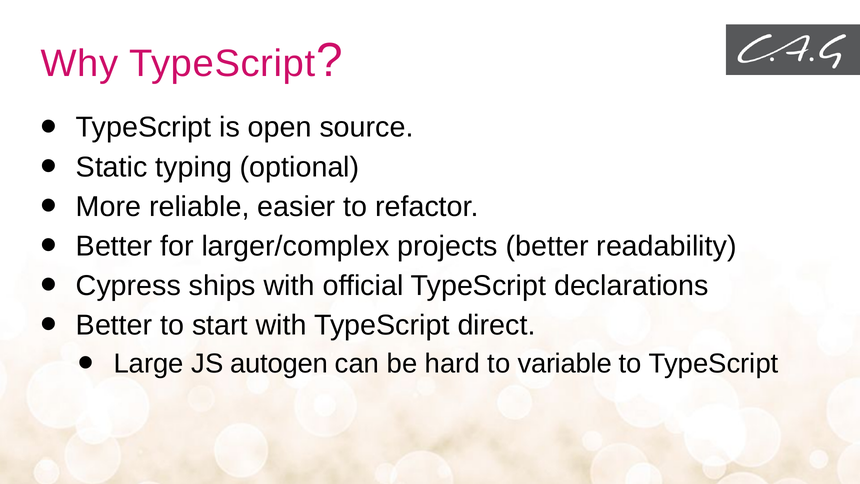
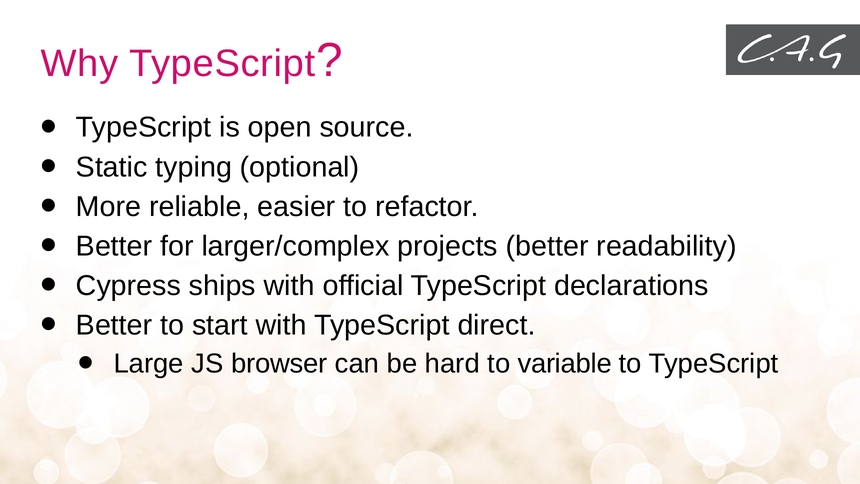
autogen: autogen -> browser
